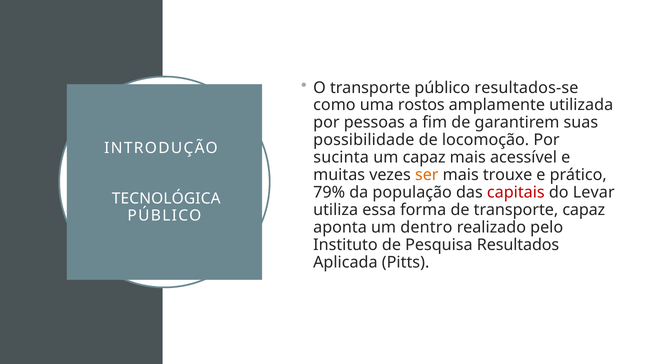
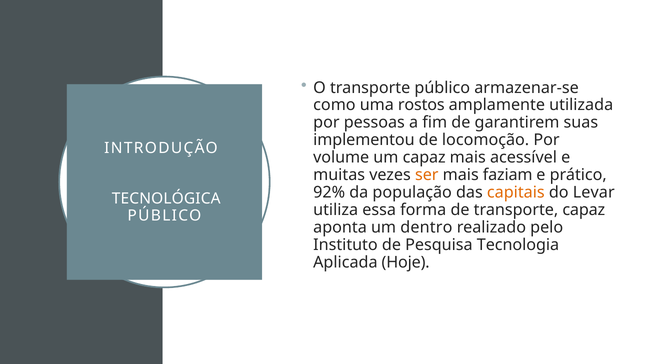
resultados-se: resultados-se -> armazenar-se
possibilidade: possibilidade -> implementou
sucinta: sucinta -> volume
trouxe: trouxe -> faziam
79%: 79% -> 92%
capitais colour: red -> orange
Resultados: Resultados -> Tecnologia
Pitts: Pitts -> Hoje
